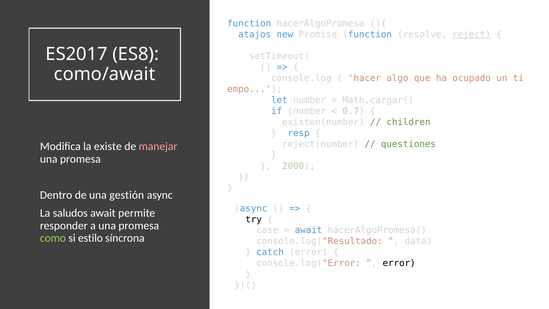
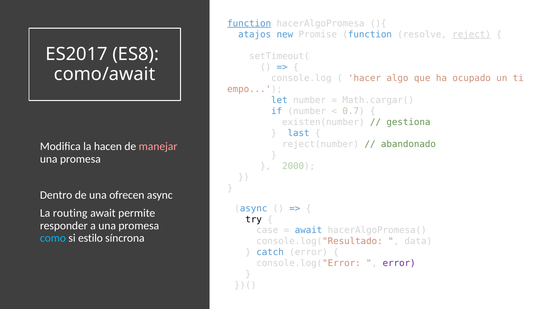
function at (249, 23) underline: none -> present
children: children -> gestiona
resp: resp -> last
questiones: questiones -> abandonado
existe: existe -> hacen
gestión: gestión -> ofrecen
saludos: saludos -> routing
como colour: light green -> light blue
error at (399, 263) colour: black -> purple
